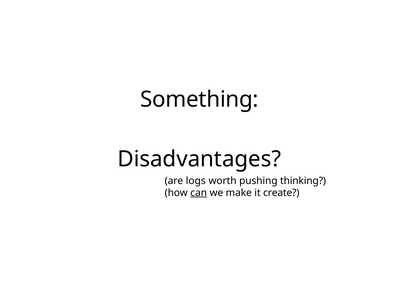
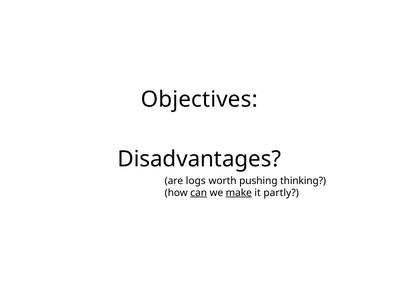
Something: Something -> Objectives
make underline: none -> present
create: create -> partly
